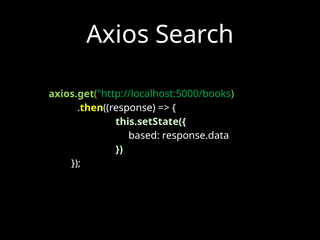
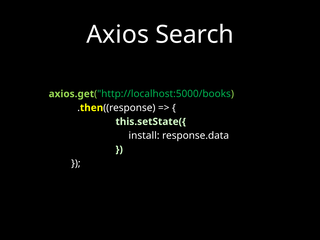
based: based -> install
